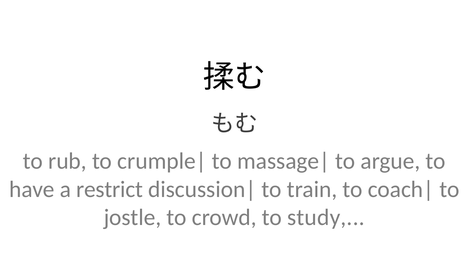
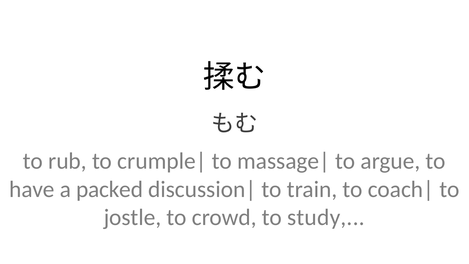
restrict: restrict -> packed
